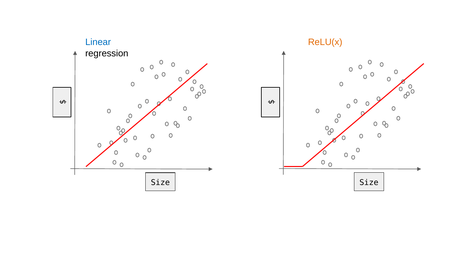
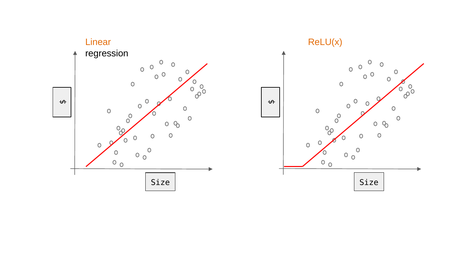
Linear colour: blue -> orange
